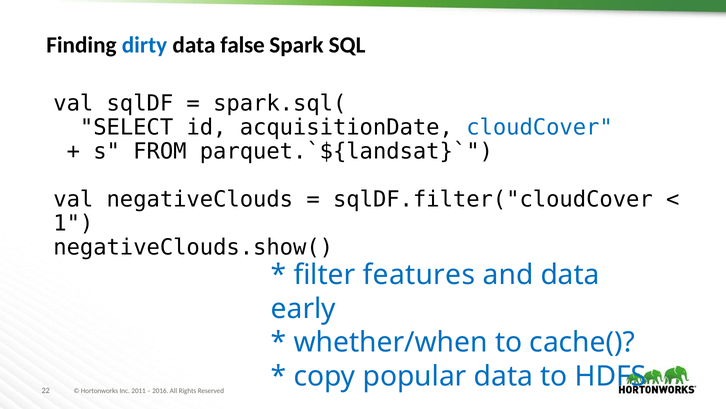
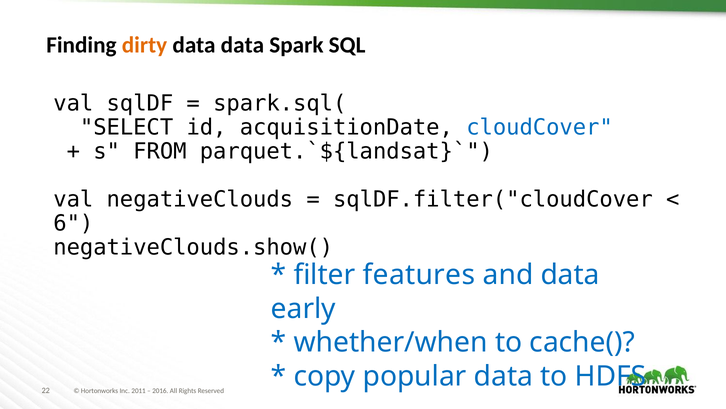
dirty colour: blue -> orange
data false: false -> data
1: 1 -> 6
